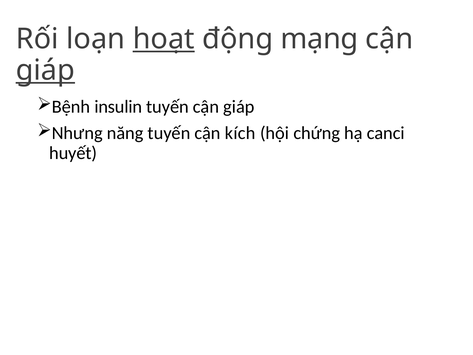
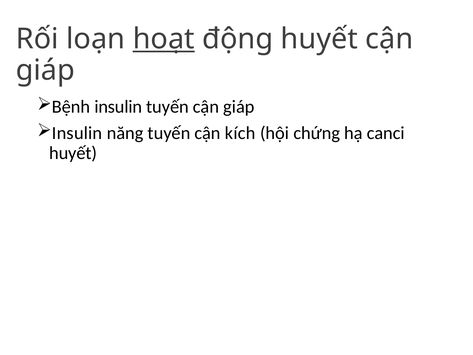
động mạng: mạng -> huyết
giáp at (45, 70) underline: present -> none
Nhưng at (77, 133): Nhưng -> Insulin
